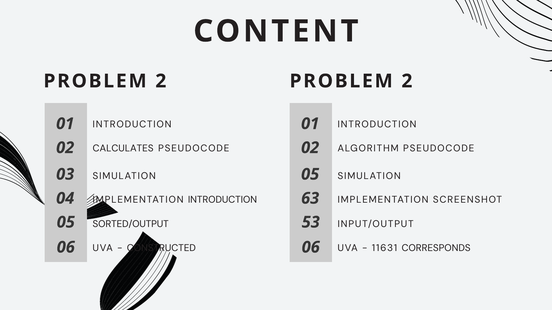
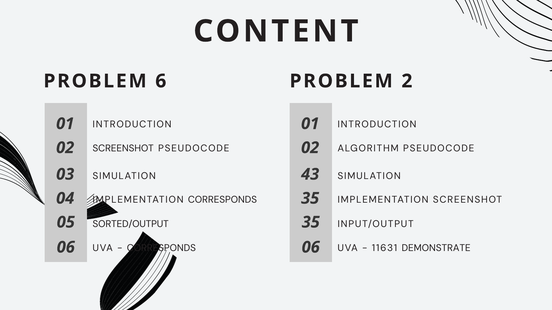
2 at (161, 81): 2 -> 6
CALCULATES at (123, 148): CALCULATES -> SCREENSHOT
03 05: 05 -> 43
04 63: 63 -> 35
IMPLEMENTATION INTRODUCTION: INTRODUCTION -> CORRESPONDS
05 53: 53 -> 35
CONSTRUCTED at (161, 248): CONSTRUCTED -> CORRESPONDS
CORRESPONDS: CORRESPONDS -> DEMONSTRATE
